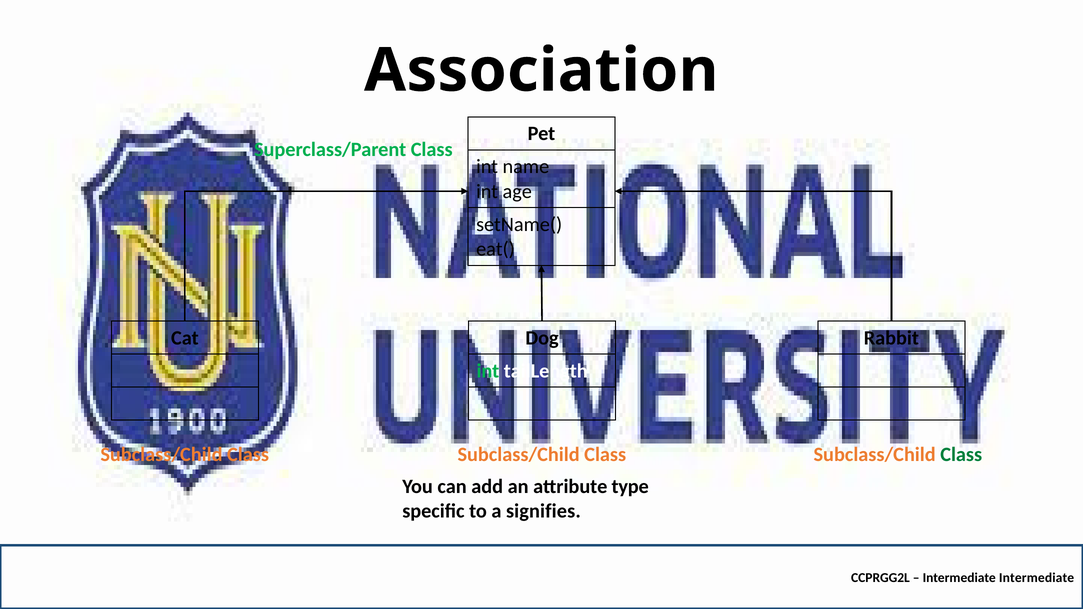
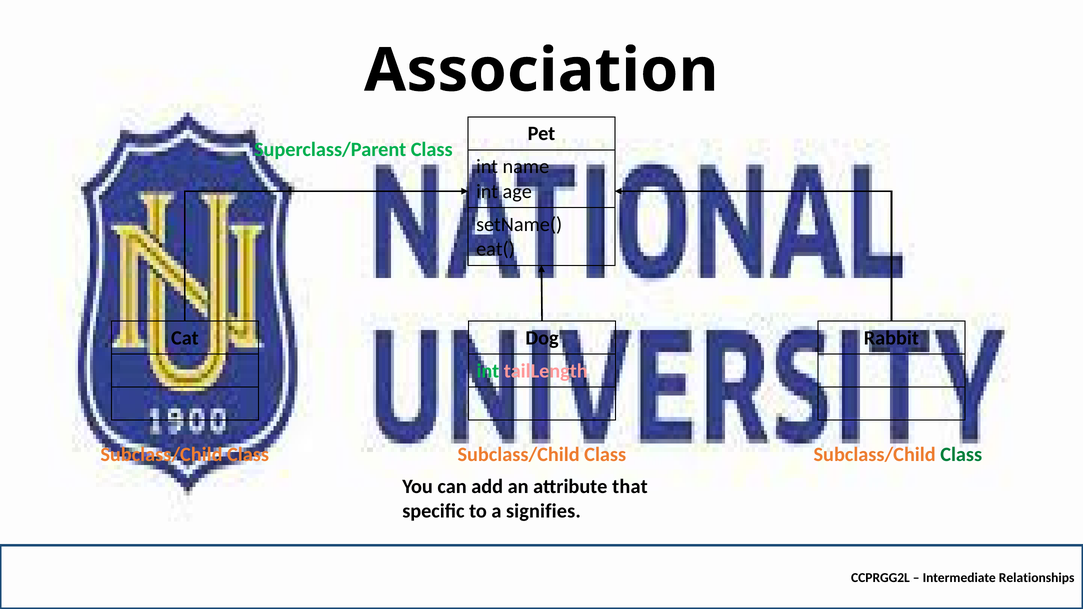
tailLength colour: white -> pink
type: type -> that
Intermediate Intermediate: Intermediate -> Relationships
